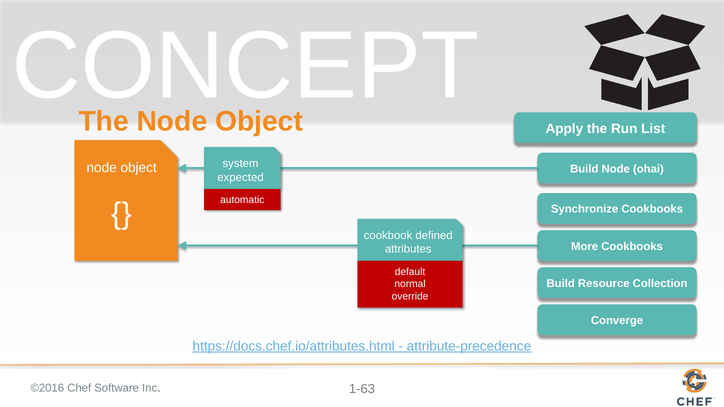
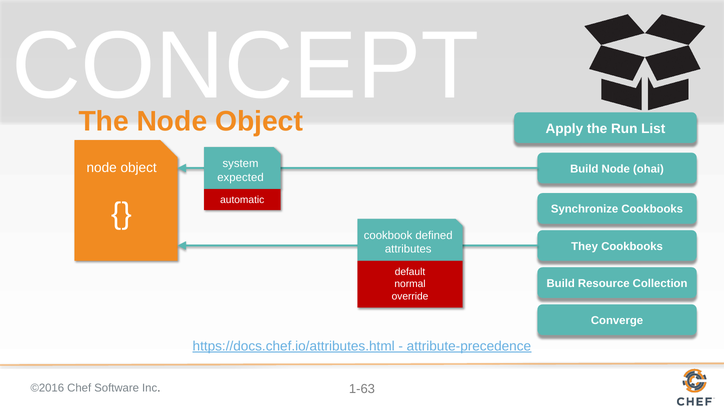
More: More -> They
